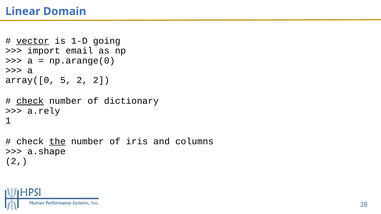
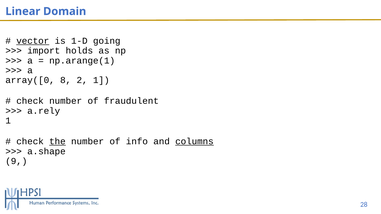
email: email -> holds
np.arange(0: np.arange(0 -> np.arange(1
5: 5 -> 8
2 2: 2 -> 1
check at (30, 101) underline: present -> none
dictionary: dictionary -> fraudulent
iris: iris -> info
columns underline: none -> present
2 at (16, 161): 2 -> 9
